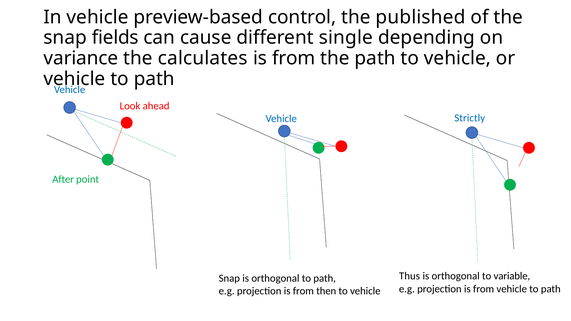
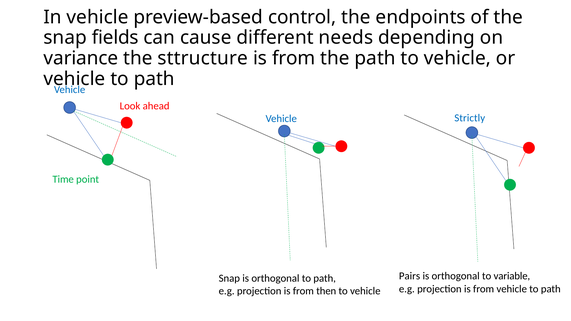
published: published -> endpoints
single: single -> needs
calculates: calculates -> sttructure
After: After -> Time
Thus: Thus -> Pairs
